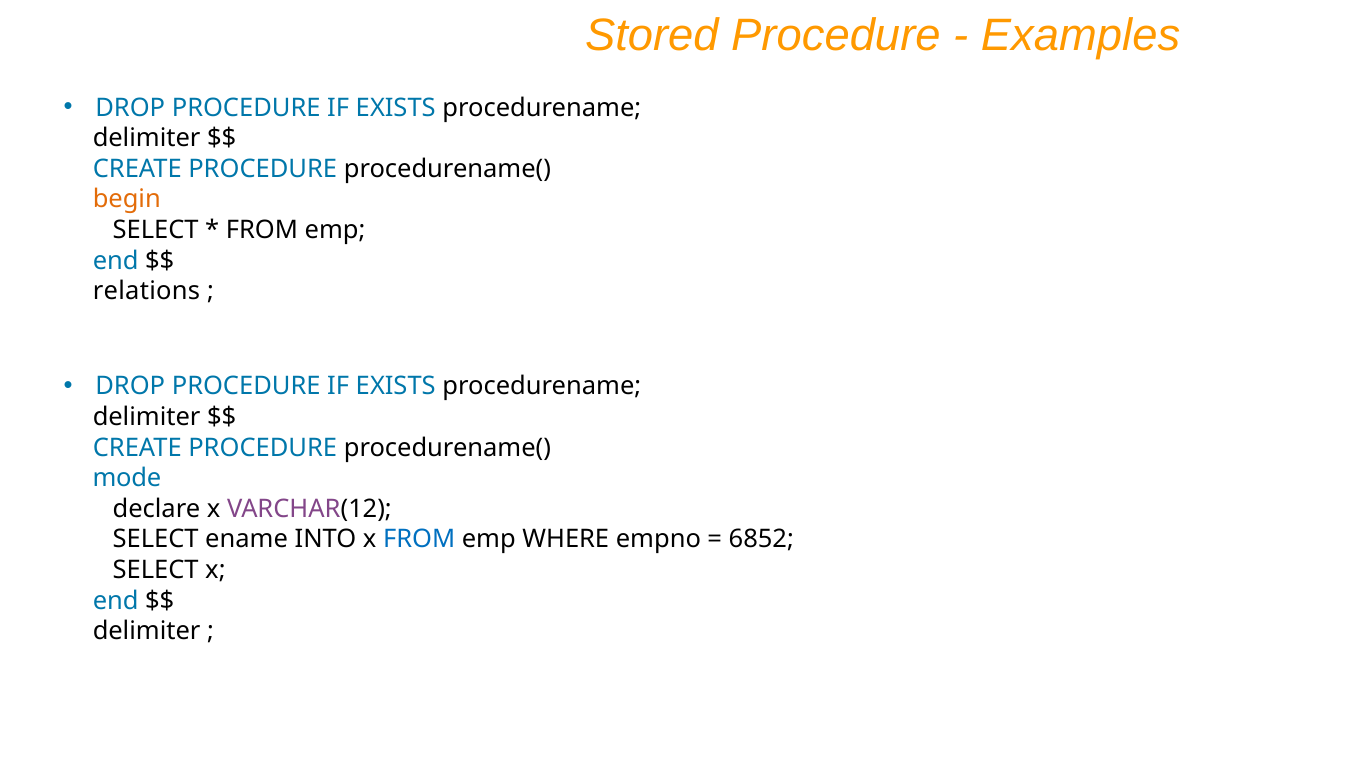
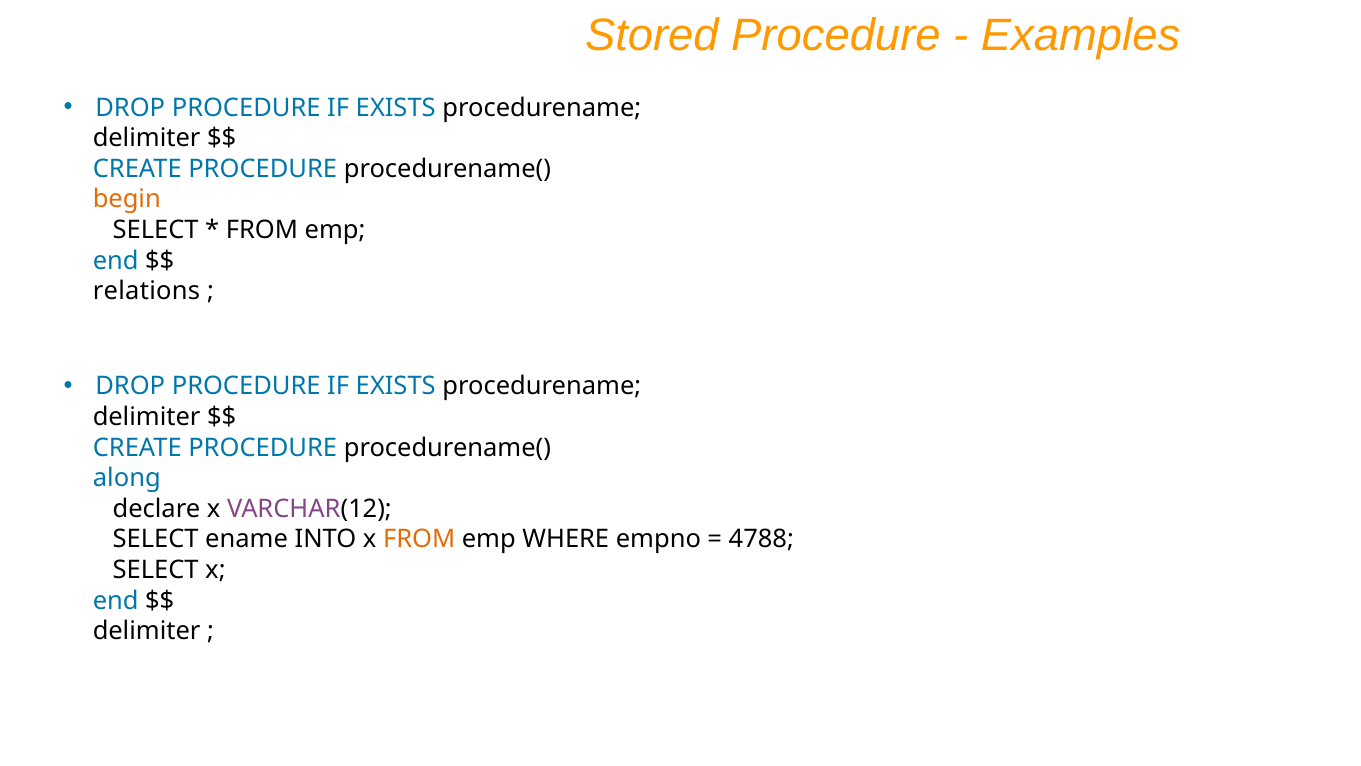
mode: mode -> along
FROM at (419, 539) colour: blue -> orange
6852: 6852 -> 4788
